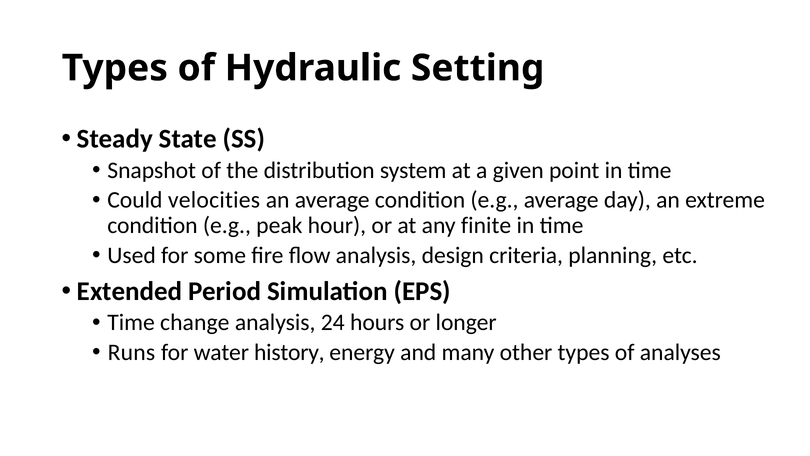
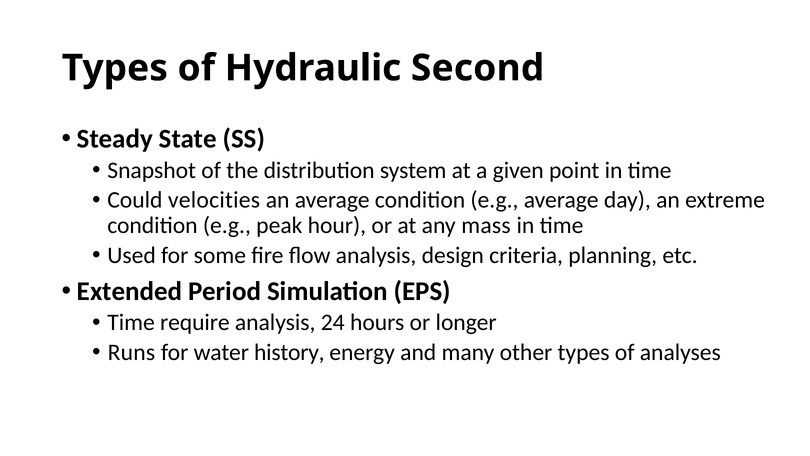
Setting: Setting -> Second
finite: finite -> mass
change: change -> require
